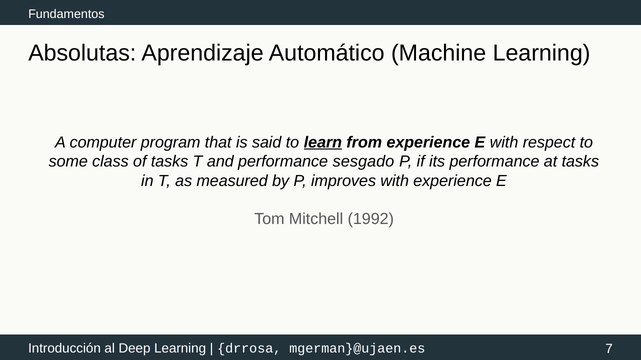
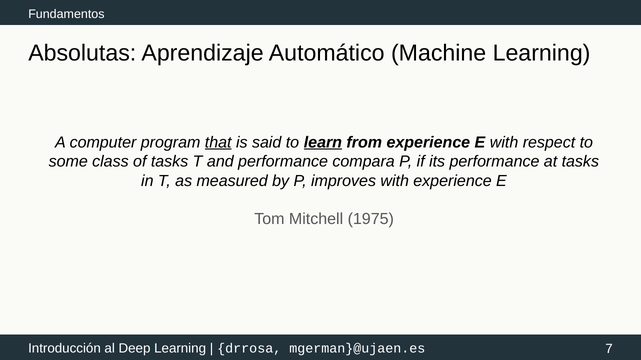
that underline: none -> present
sesgado: sesgado -> compara
1992: 1992 -> 1975
